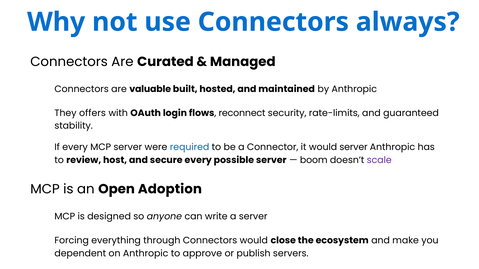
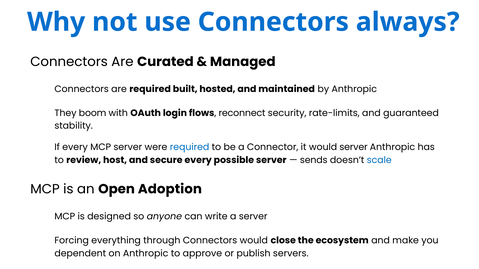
are valuable: valuable -> required
offers: offers -> boom
boom: boom -> sends
scale colour: purple -> blue
